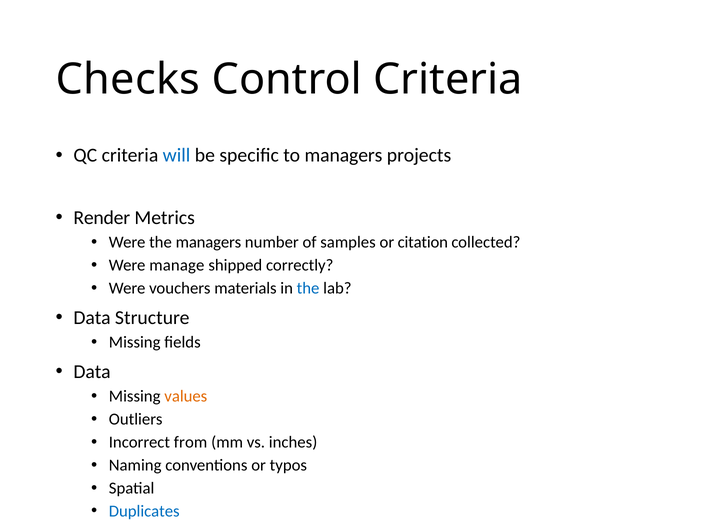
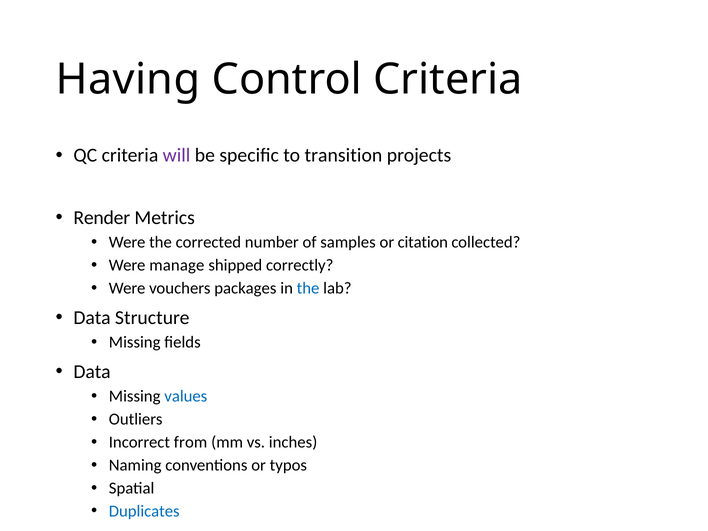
Checks: Checks -> Having
will colour: blue -> purple
to managers: managers -> transition
the managers: managers -> corrected
materials: materials -> packages
values colour: orange -> blue
